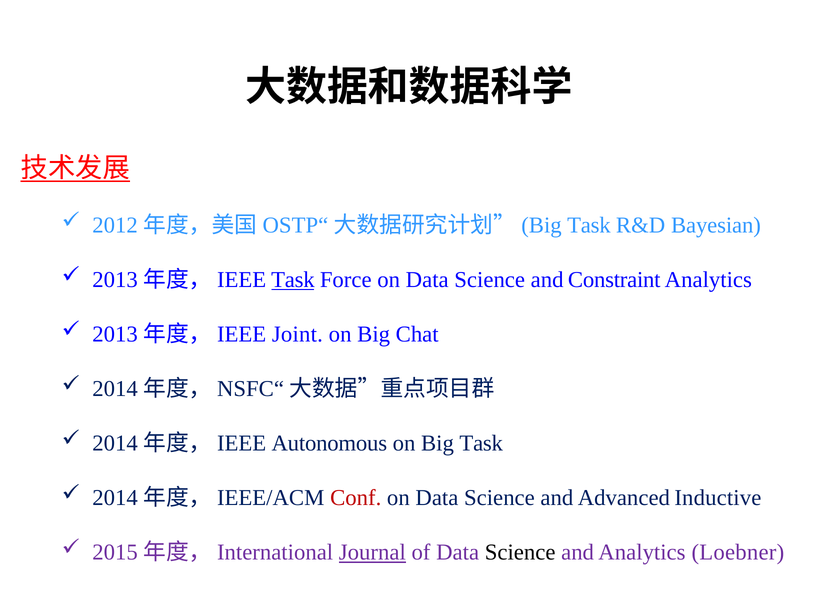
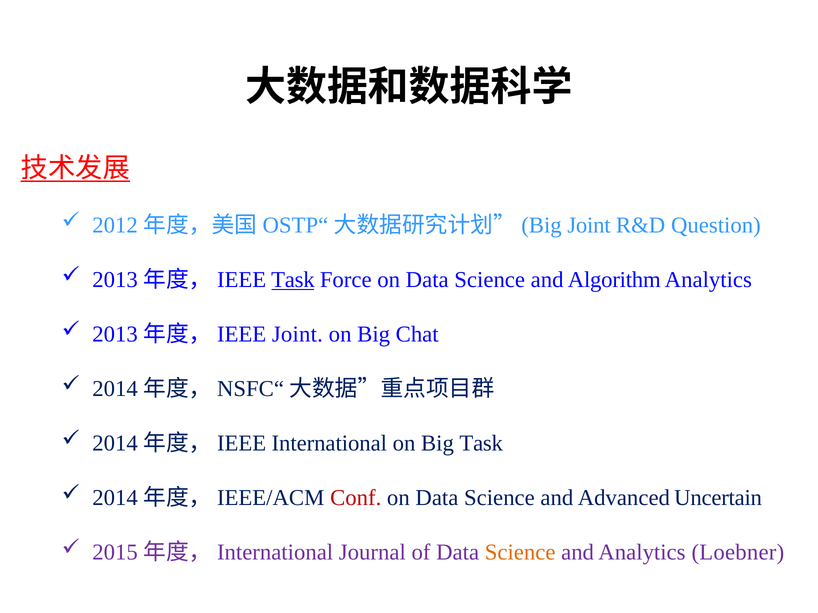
Task at (589, 225): Task -> Joint
Bayesian: Bayesian -> Question
Constraint: Constraint -> Algorithm
Autonomous: Autonomous -> International
Inductive: Inductive -> Uncertain
Journal underline: present -> none
Science at (520, 553) colour: black -> orange
